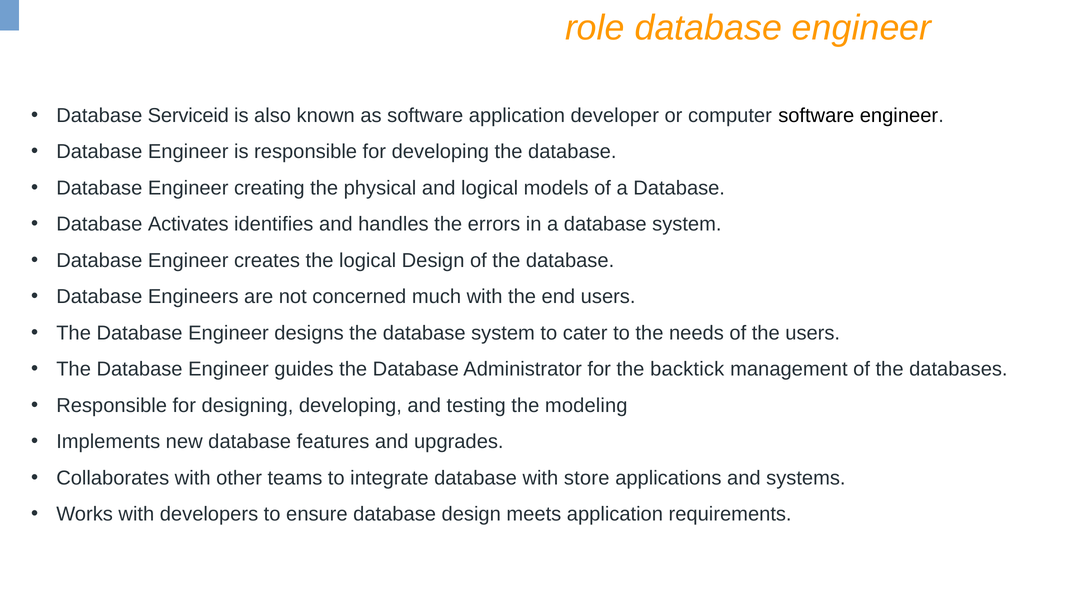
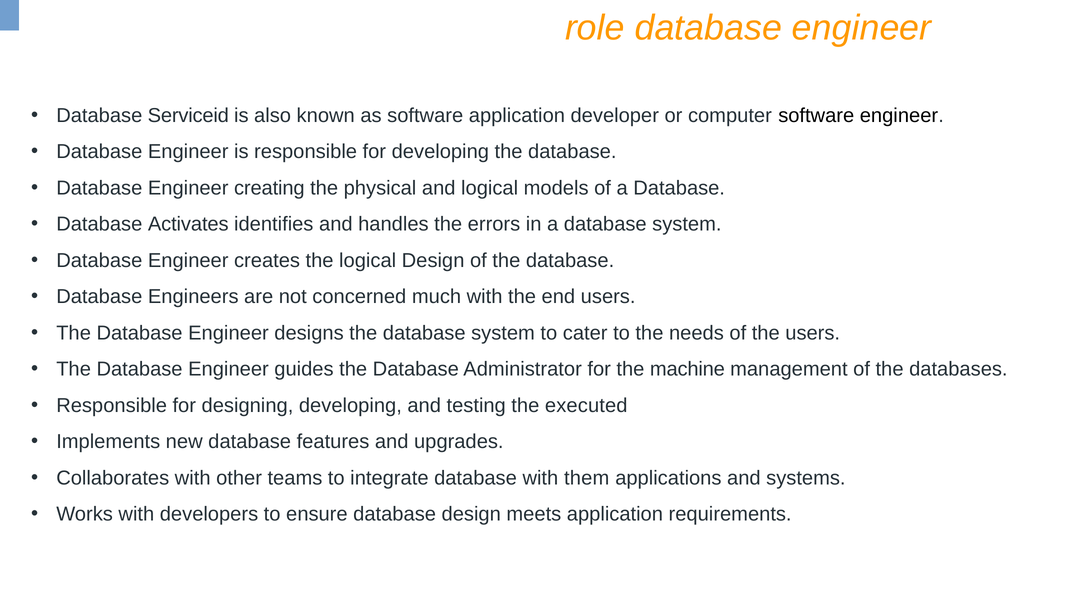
backtick: backtick -> machine
modeling: modeling -> executed
store: store -> them
